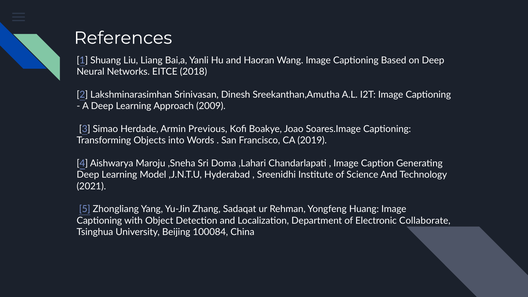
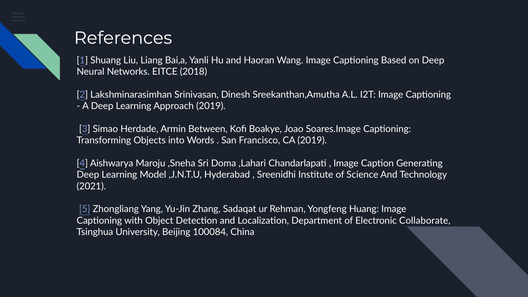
Approach 2009: 2009 -> 2019
Previous: Previous -> Between
